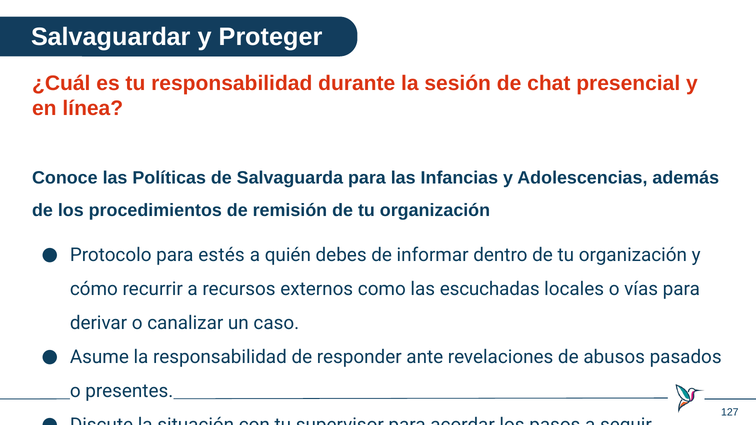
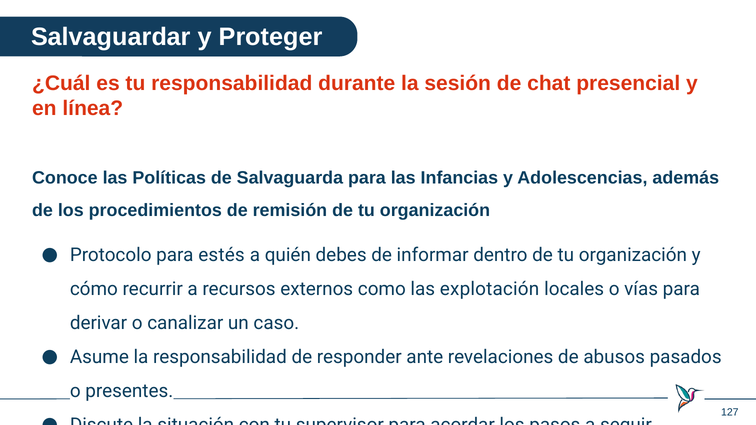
escuchadas: escuchadas -> explotación
